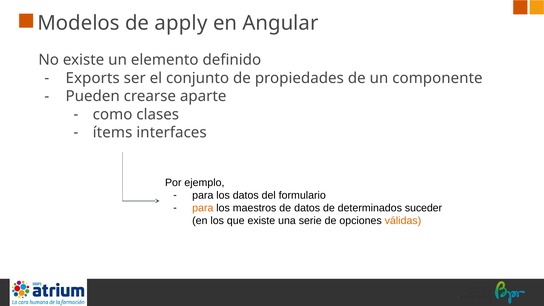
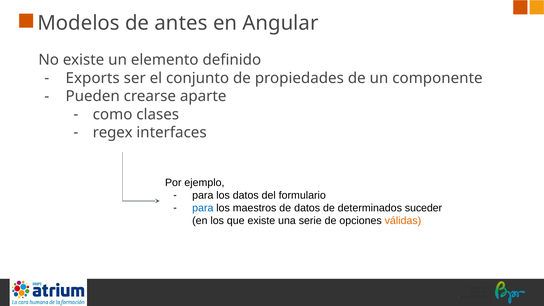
apply: apply -> antes
ítems: ítems -> regex
para at (203, 208) colour: orange -> blue
